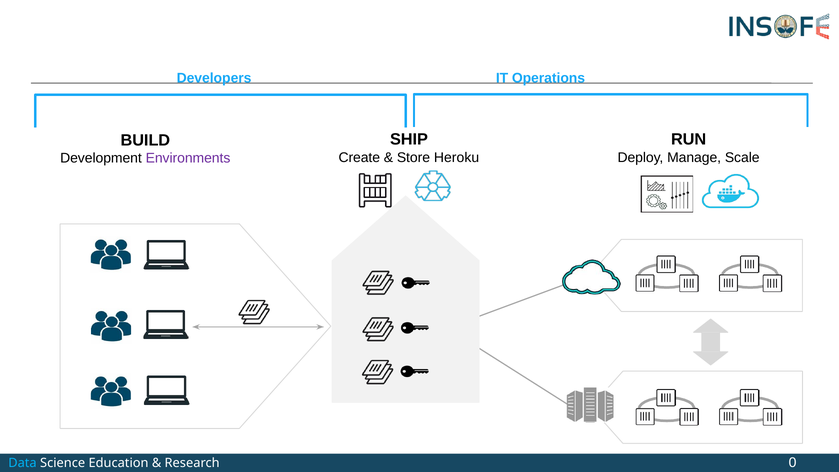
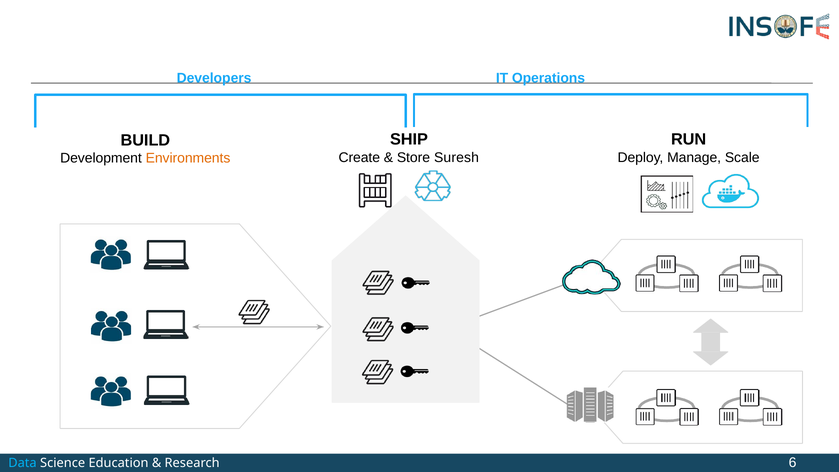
Heroku: Heroku -> Suresh
Environments colour: purple -> orange
0: 0 -> 6
